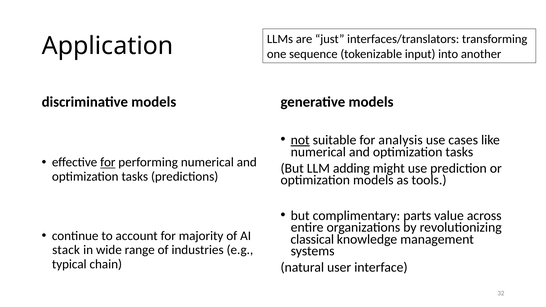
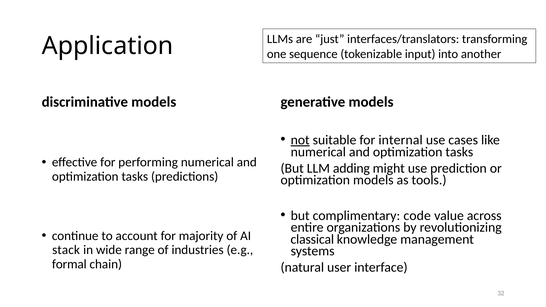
analysis: analysis -> internal
for at (108, 162) underline: present -> none
parts: parts -> code
typical: typical -> formal
